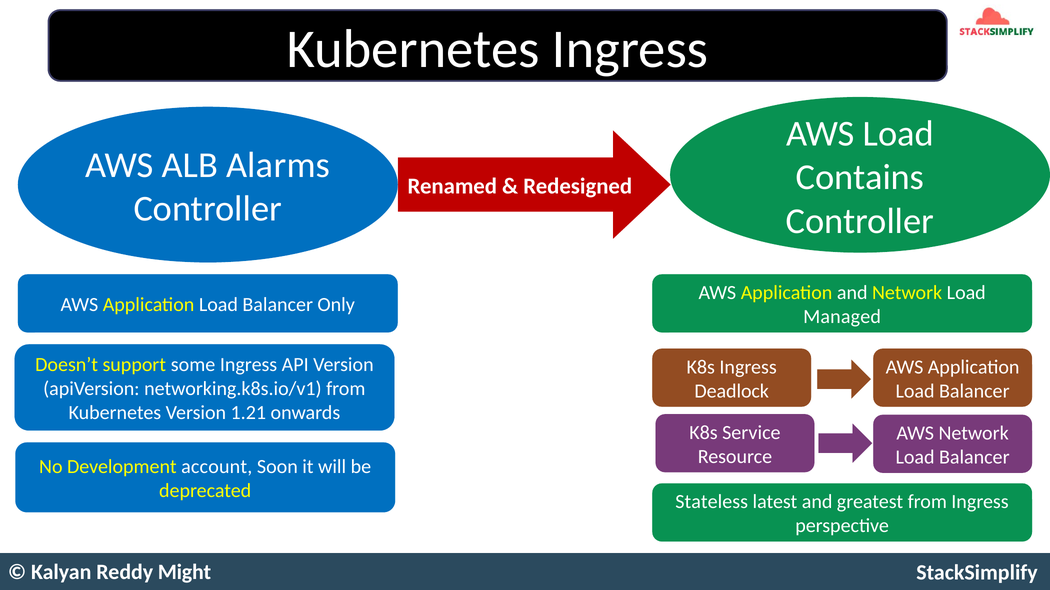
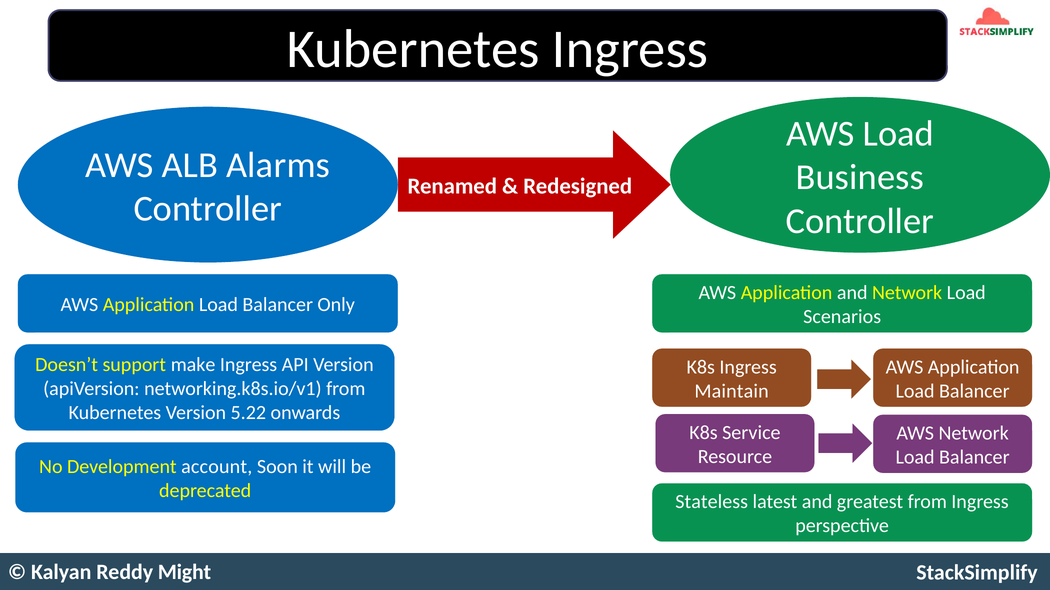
Contains: Contains -> Business
Managed: Managed -> Scenarios
some: some -> make
Deadlock: Deadlock -> Maintain
1.21: 1.21 -> 5.22
